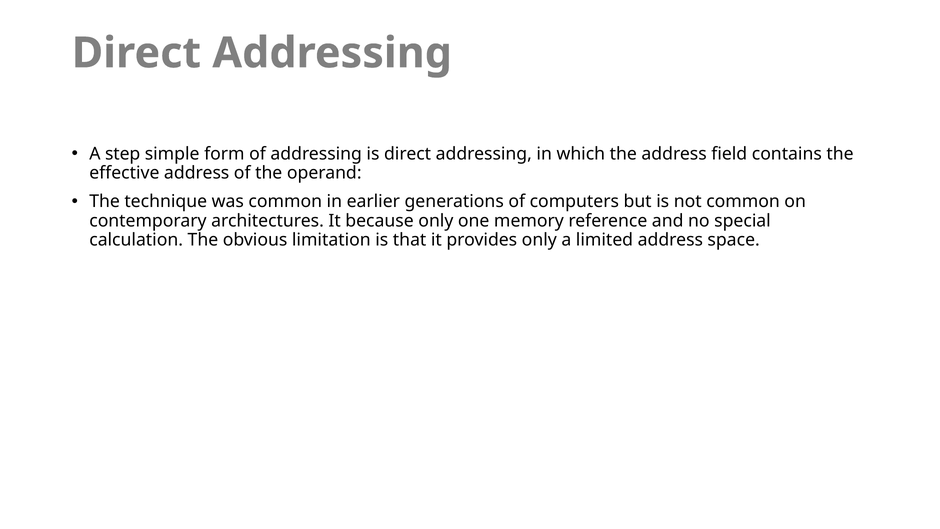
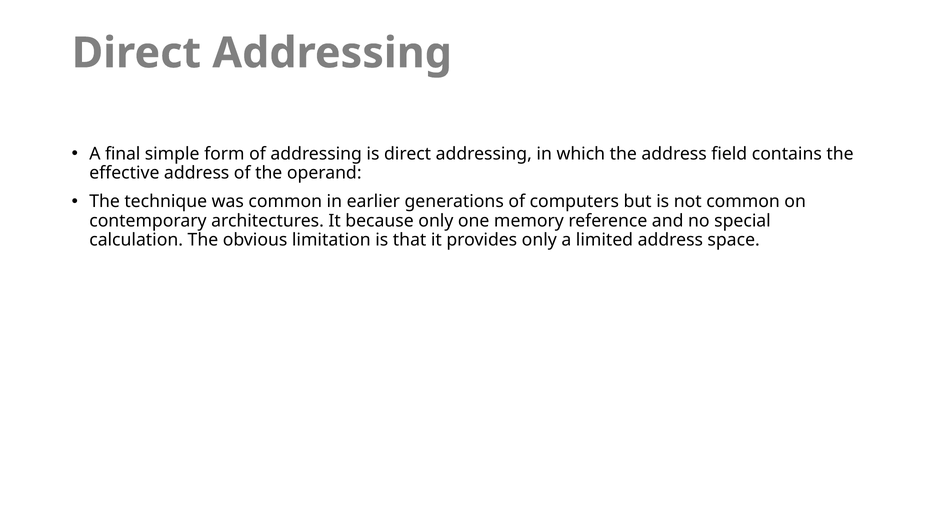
step: step -> final
